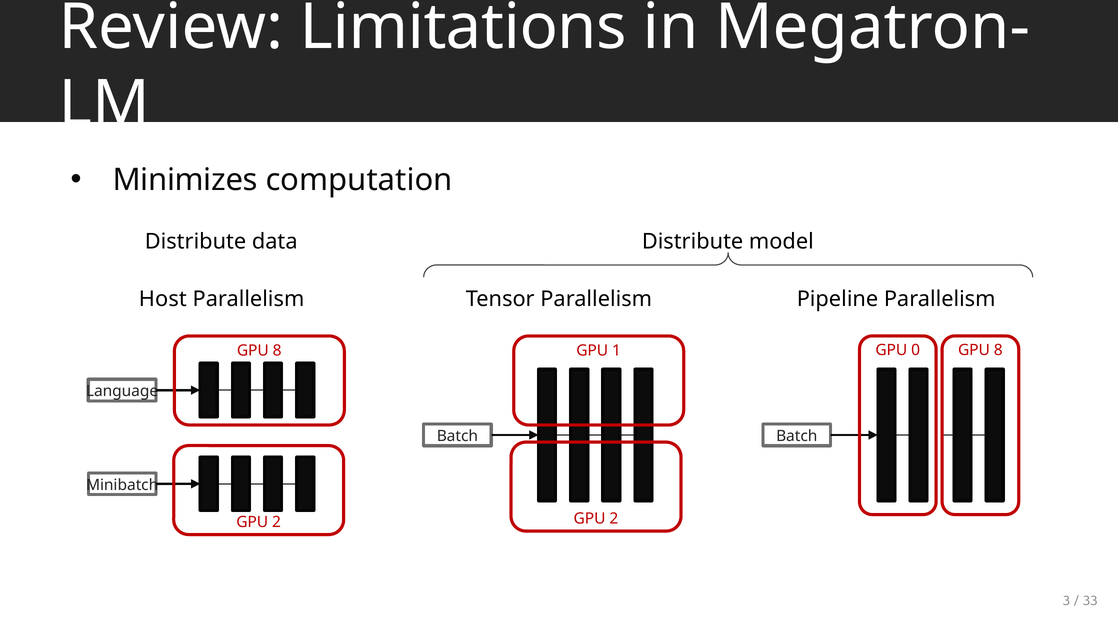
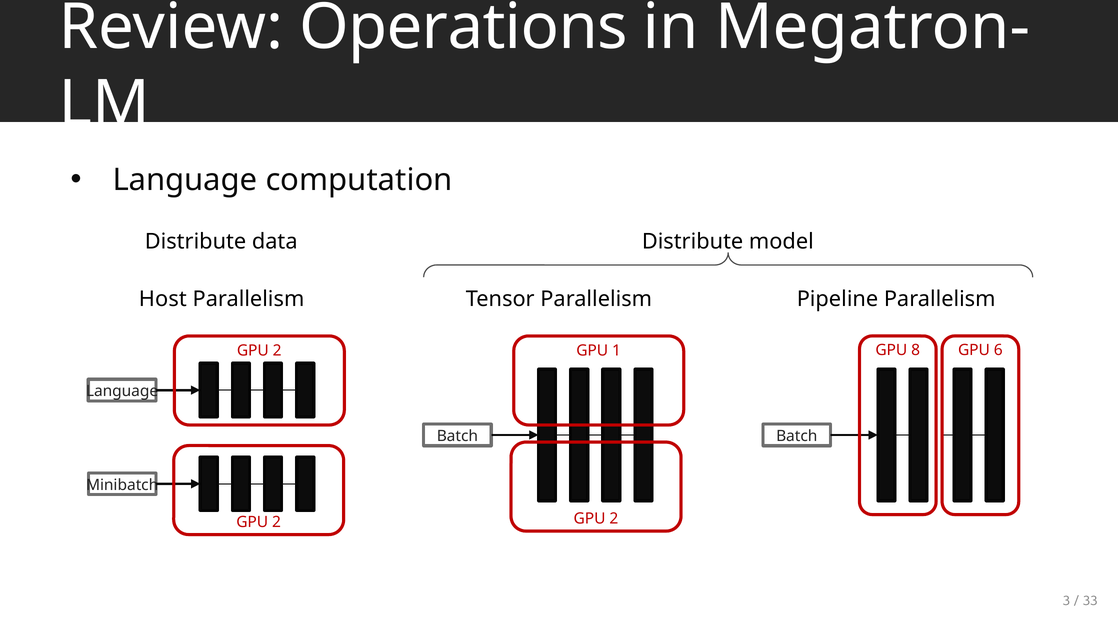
Limitations: Limitations -> Operations
Minimizes at (185, 180): Minimizes -> Language
0: 0 -> 8
8 at (998, 350): 8 -> 6
8 at (277, 351): 8 -> 2
